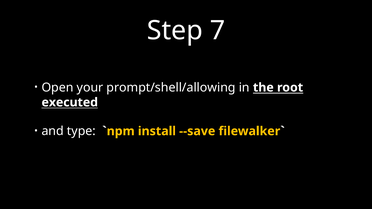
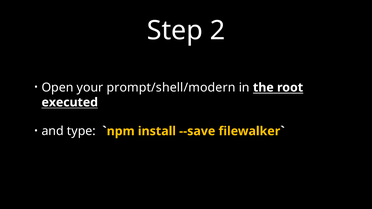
7: 7 -> 2
prompt/shell/allowing: prompt/shell/allowing -> prompt/shell/modern
